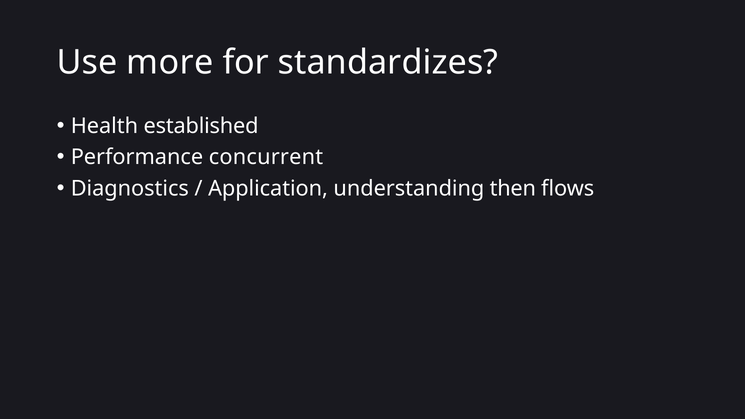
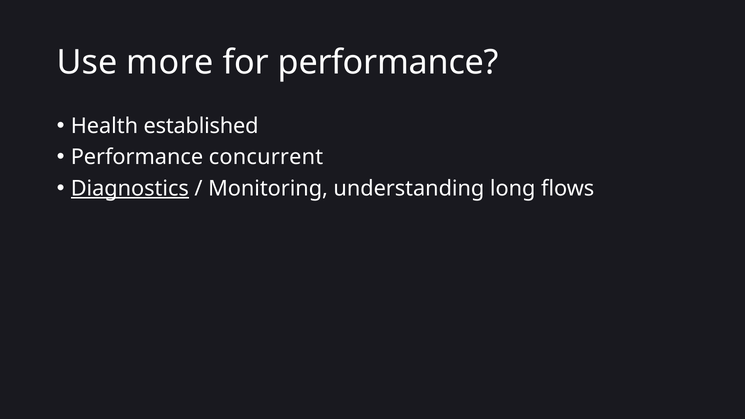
for standardizes: standardizes -> performance
Diagnostics underline: none -> present
Application: Application -> Monitoring
then: then -> long
